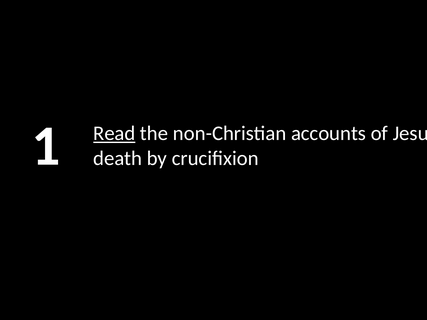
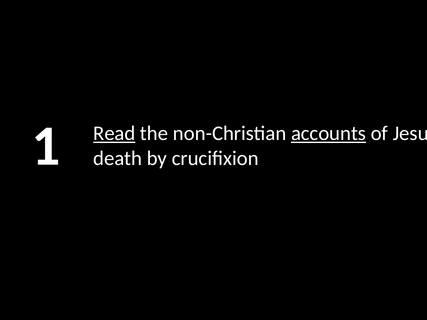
accounts underline: none -> present
